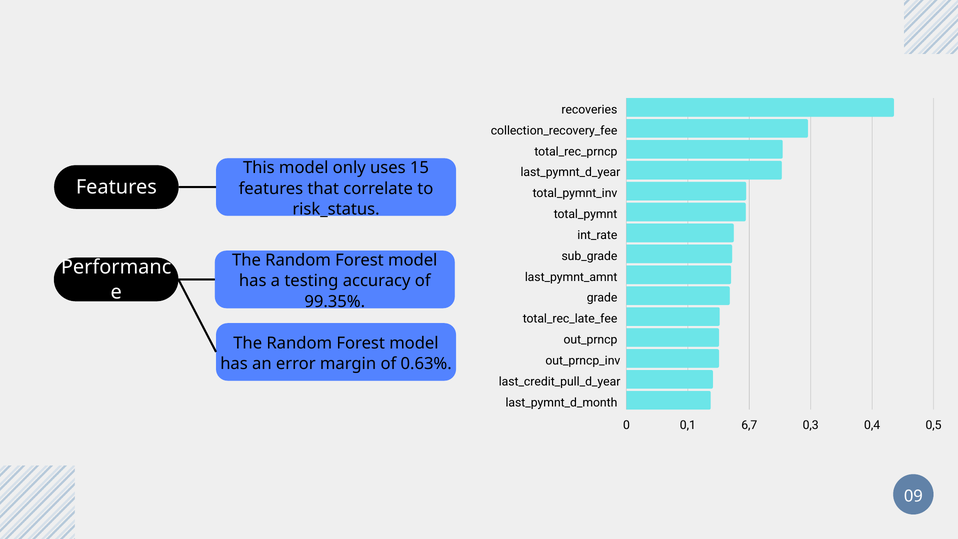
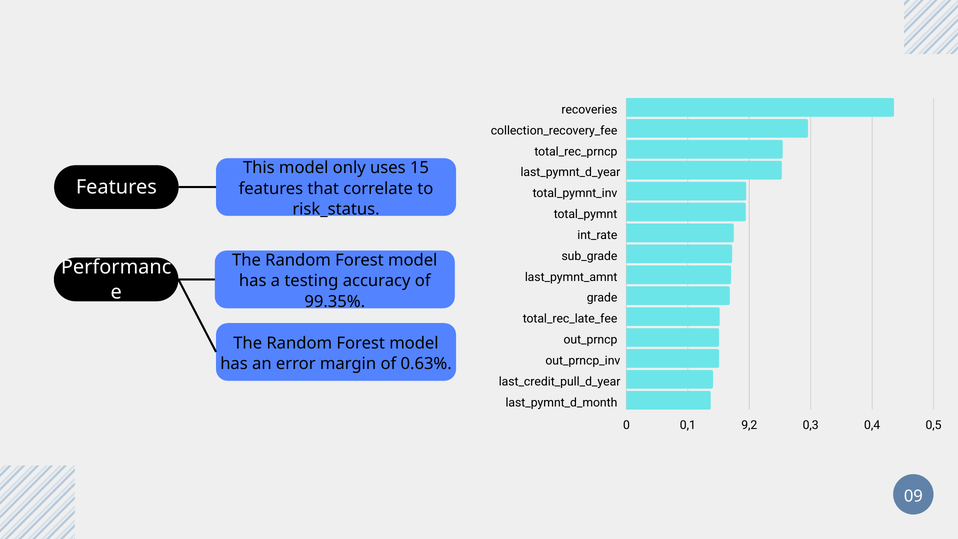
6,7: 6,7 -> 9,2
